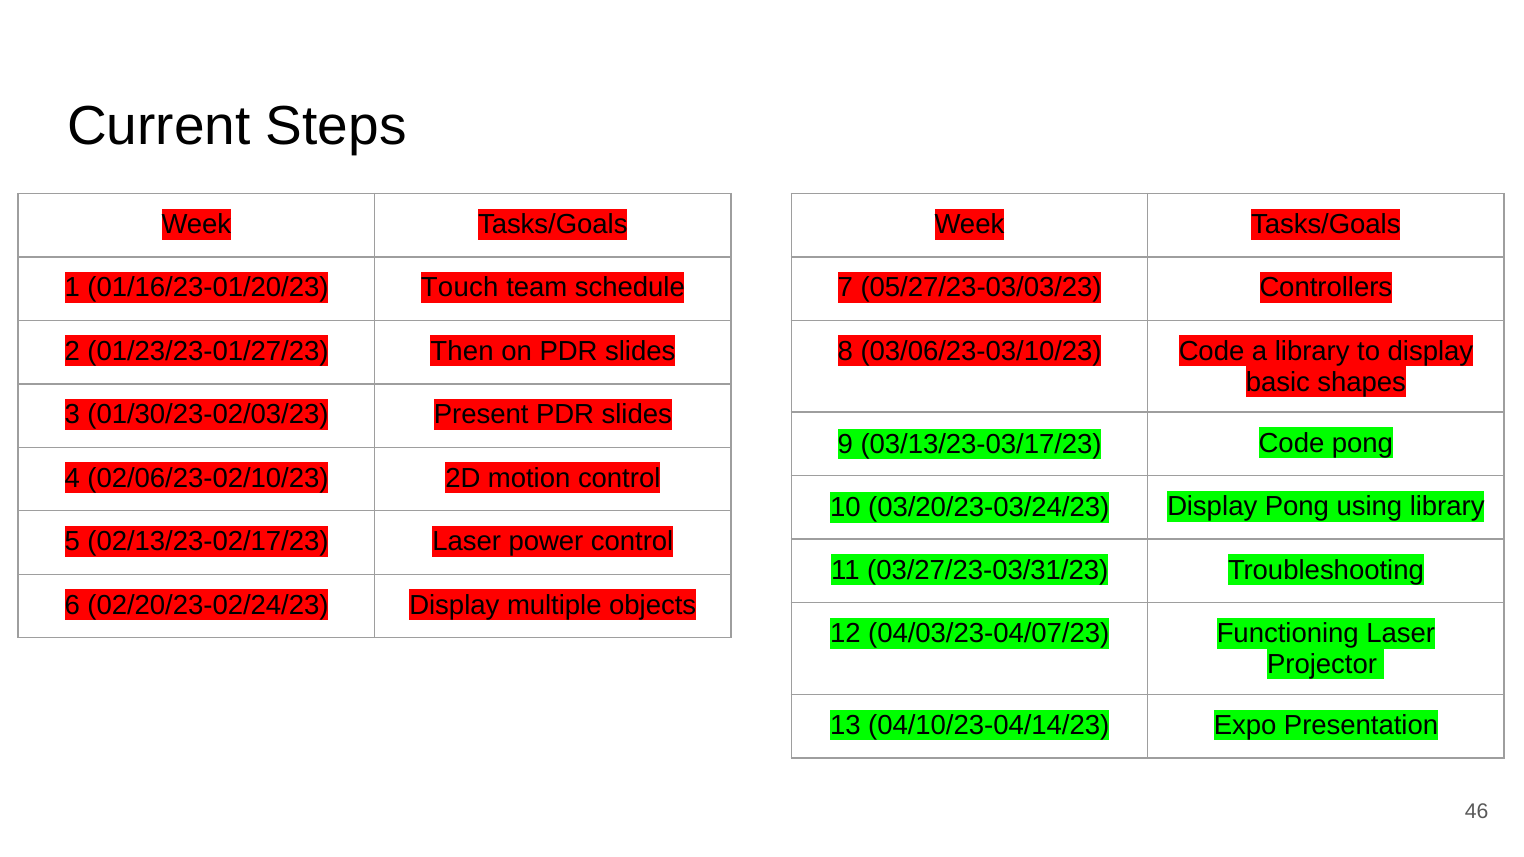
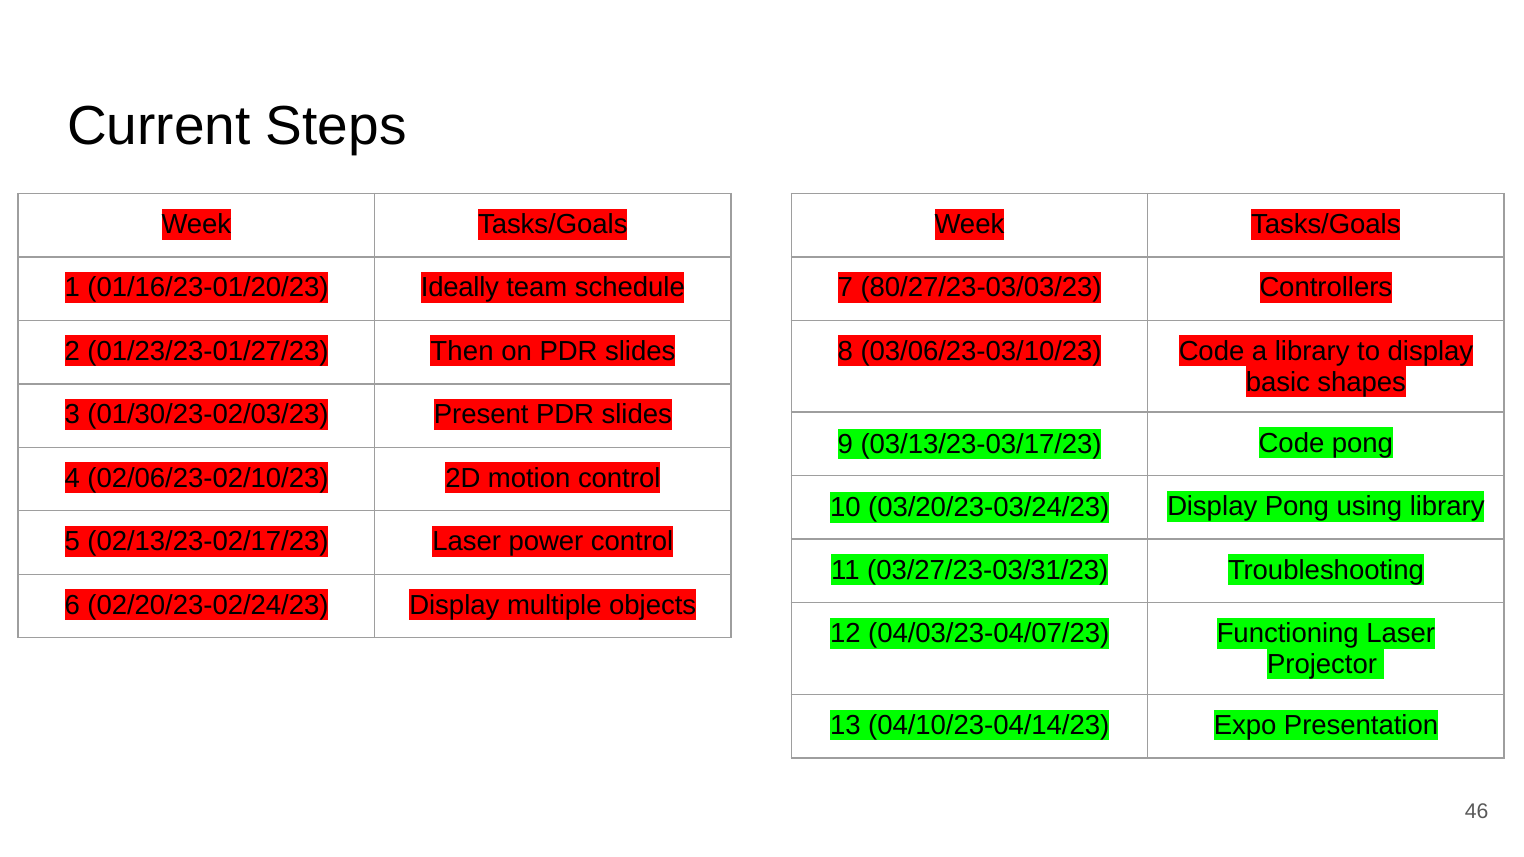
Touch: Touch -> Ideally
05/27/23-03/03/23: 05/27/23-03/03/23 -> 80/27/23-03/03/23
